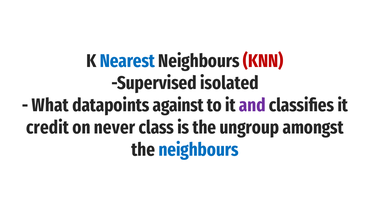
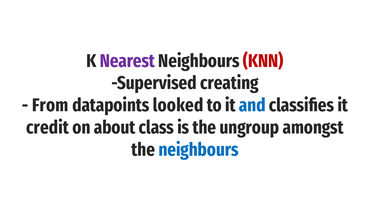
Nearest colour: blue -> purple
isolated: isolated -> creating
What: What -> From
against: against -> looked
and colour: purple -> blue
never: never -> about
